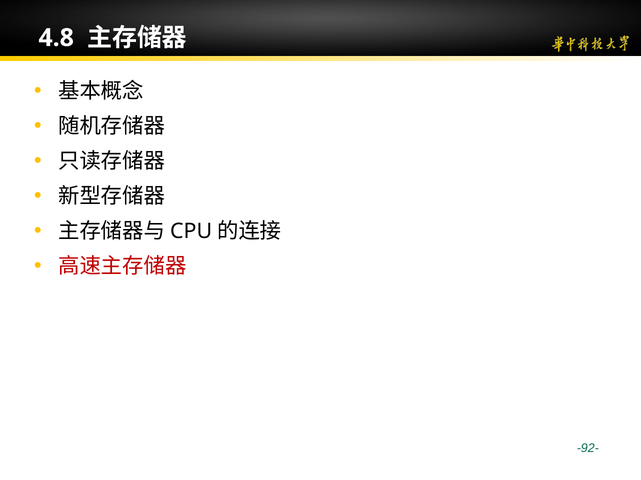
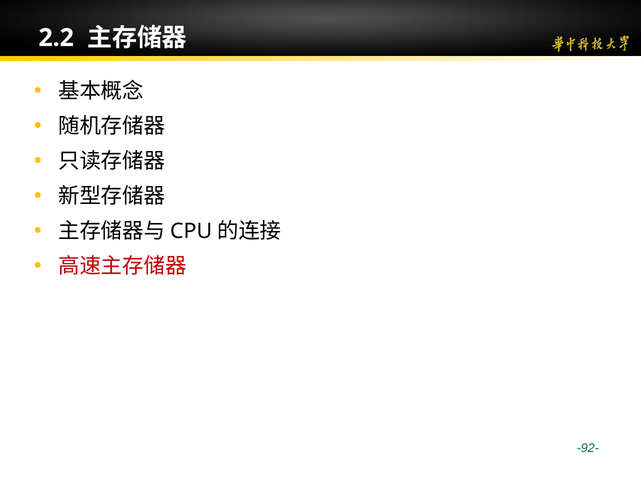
4.8: 4.8 -> 2.2
